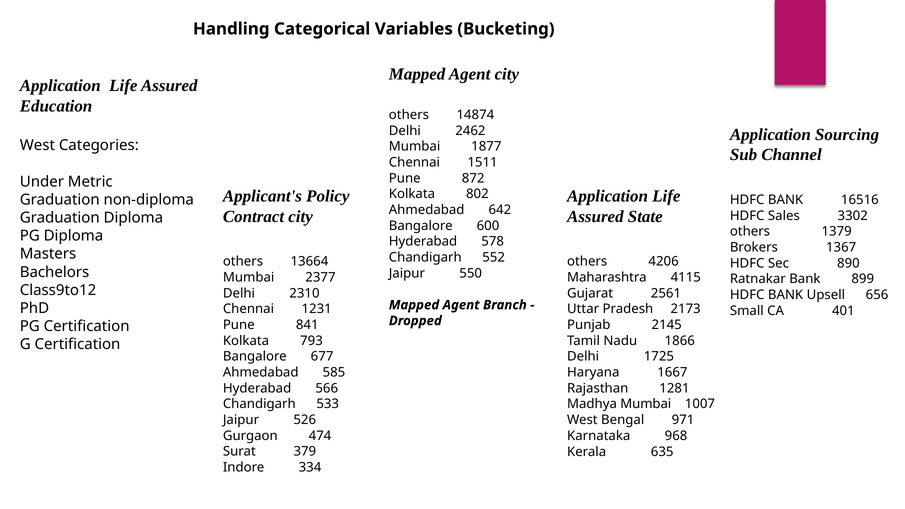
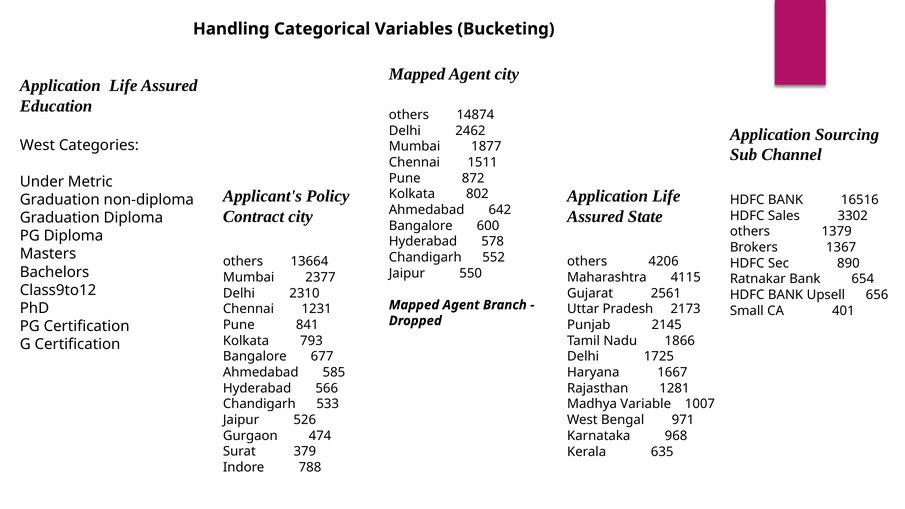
899: 899 -> 654
Madhya Mumbai: Mumbai -> Variable
334: 334 -> 788
